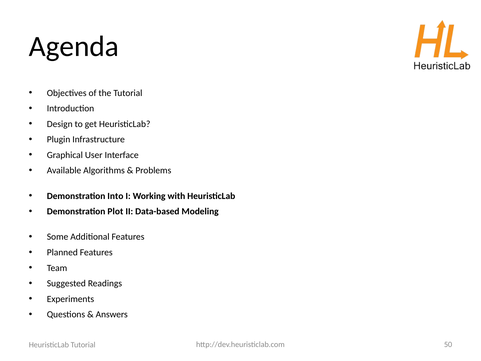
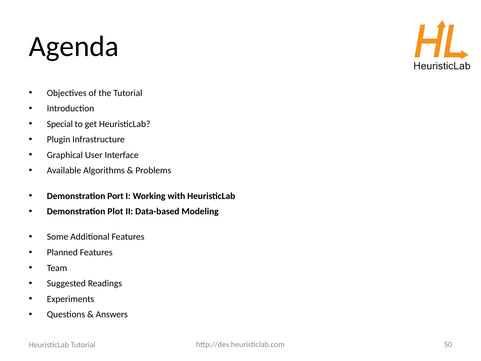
Design: Design -> Special
Into: Into -> Port
